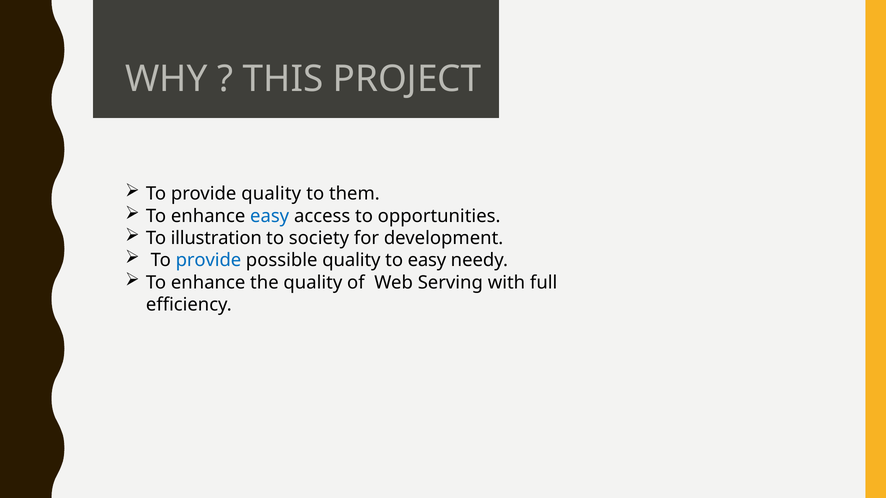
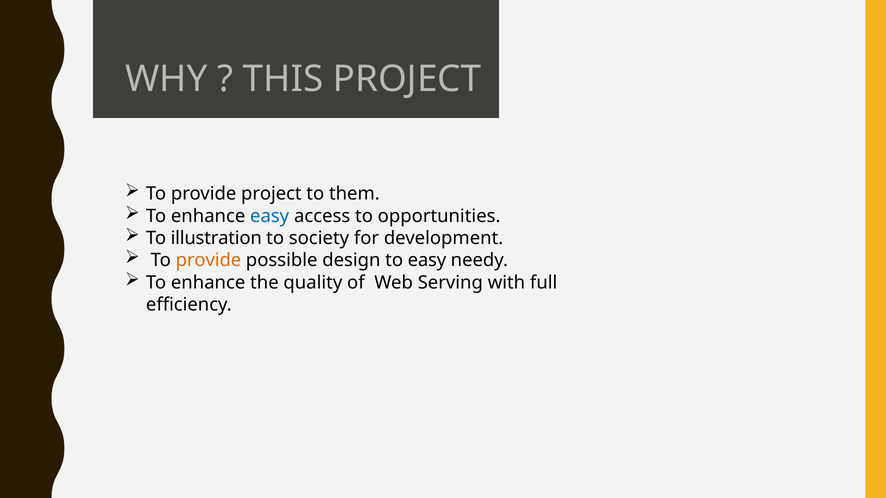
provide quality: quality -> project
provide at (208, 260) colour: blue -> orange
possible quality: quality -> design
